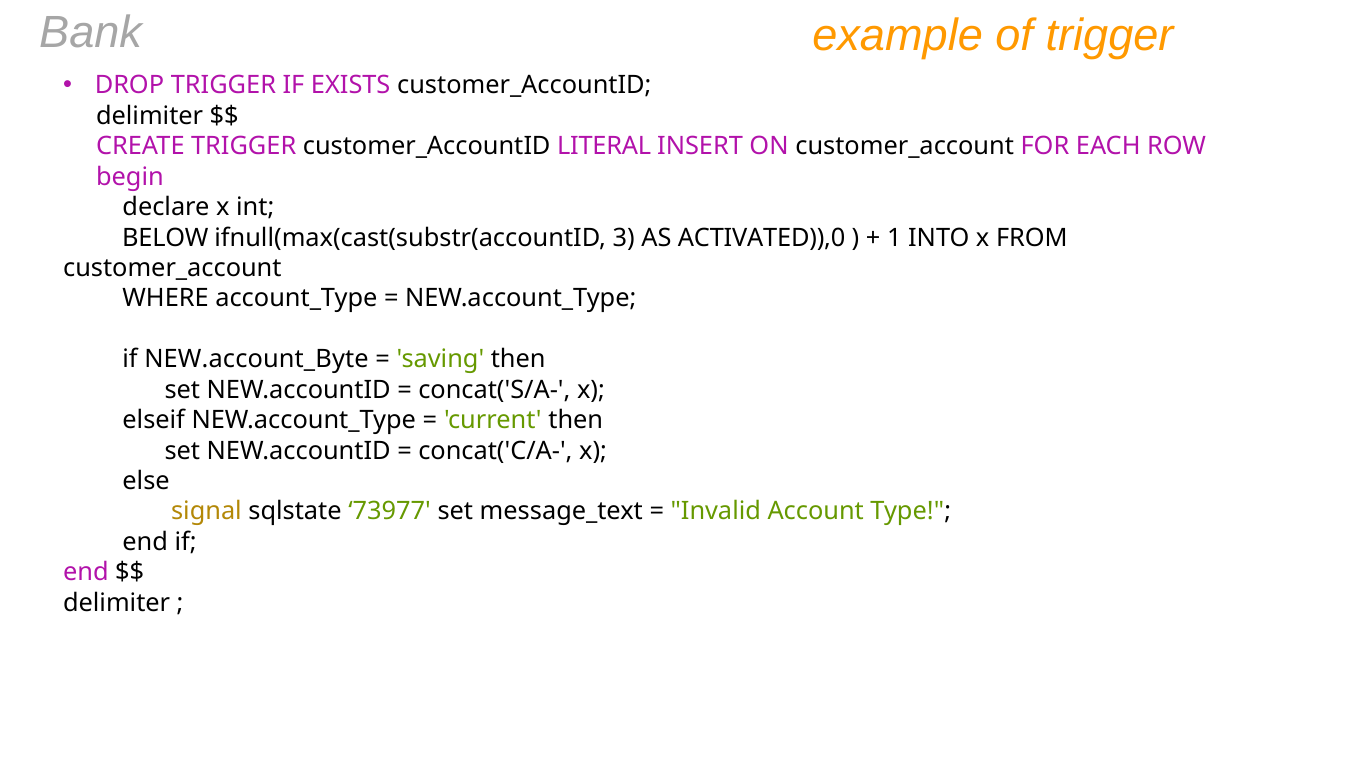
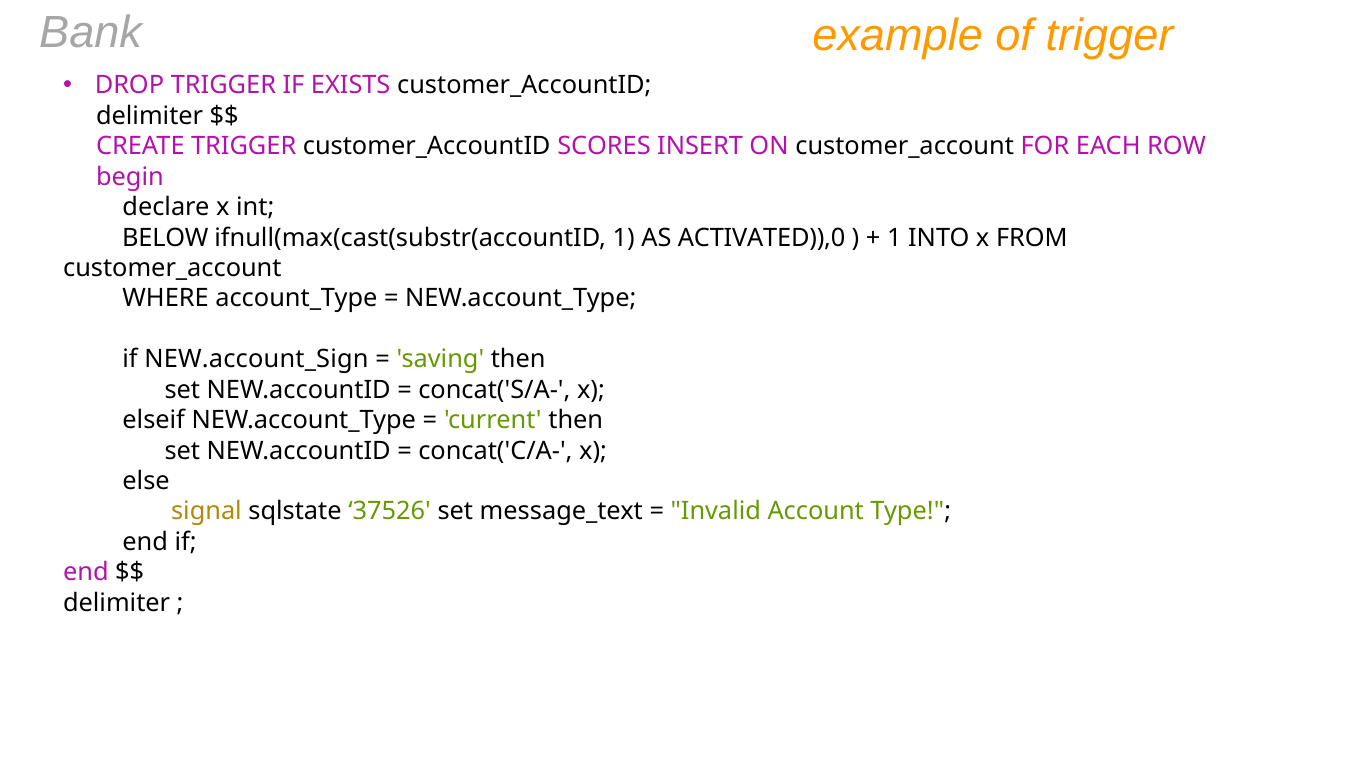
LITERAL: LITERAL -> SCORES
ifnull(max(cast(substr(accountID 3: 3 -> 1
NEW.account_Byte: NEW.account_Byte -> NEW.account_Sign
73977: 73977 -> 37526
